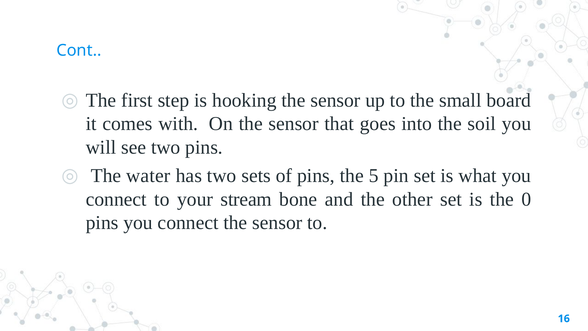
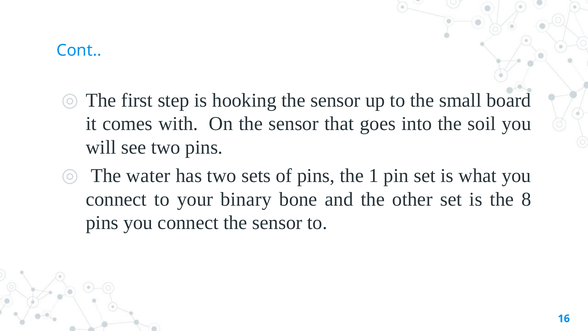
5: 5 -> 1
stream: stream -> binary
0: 0 -> 8
